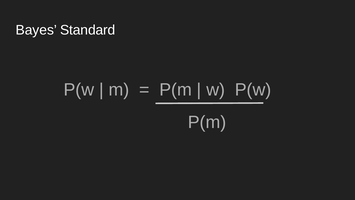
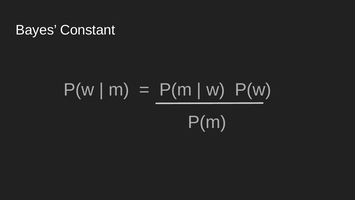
Standard: Standard -> Constant
